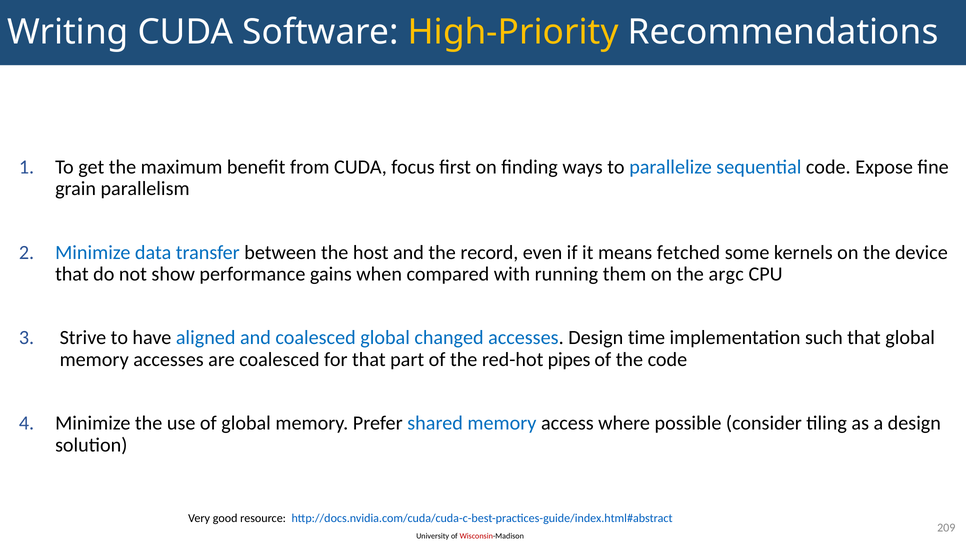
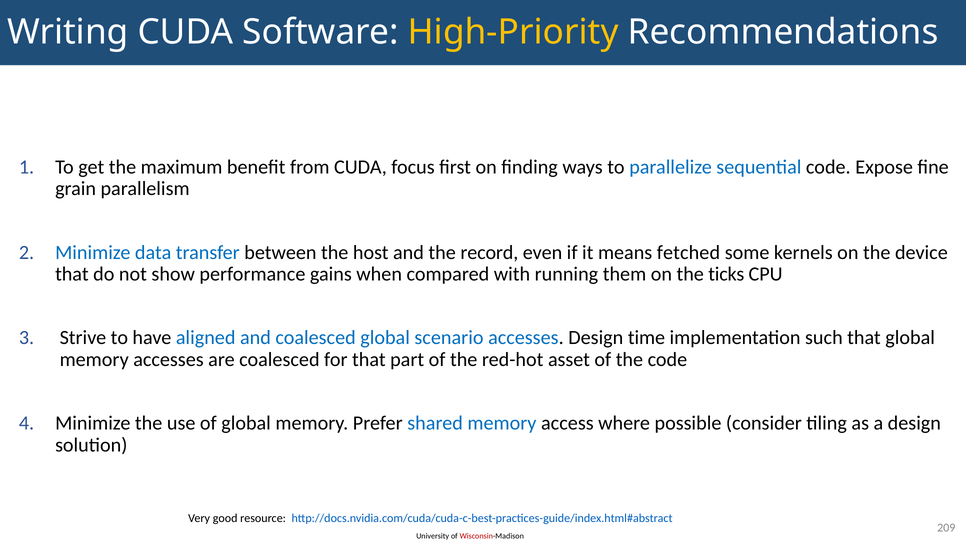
argc: argc -> ticks
changed: changed -> scenario
pipes: pipes -> asset
